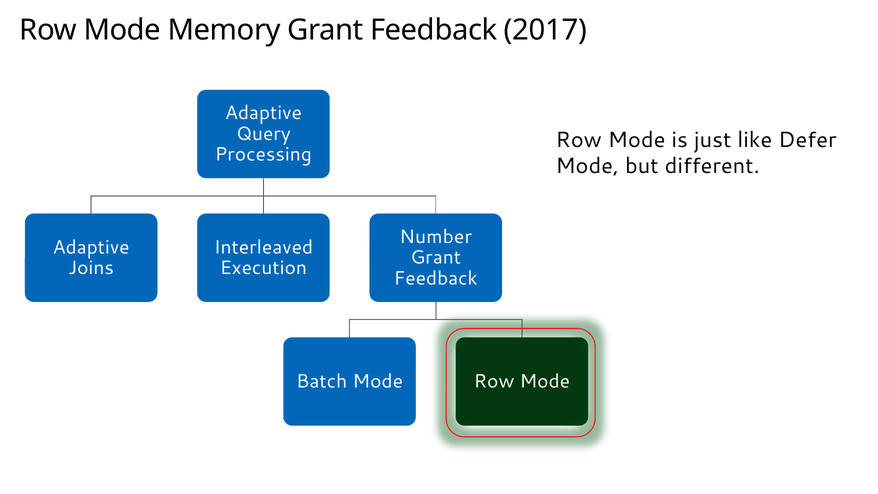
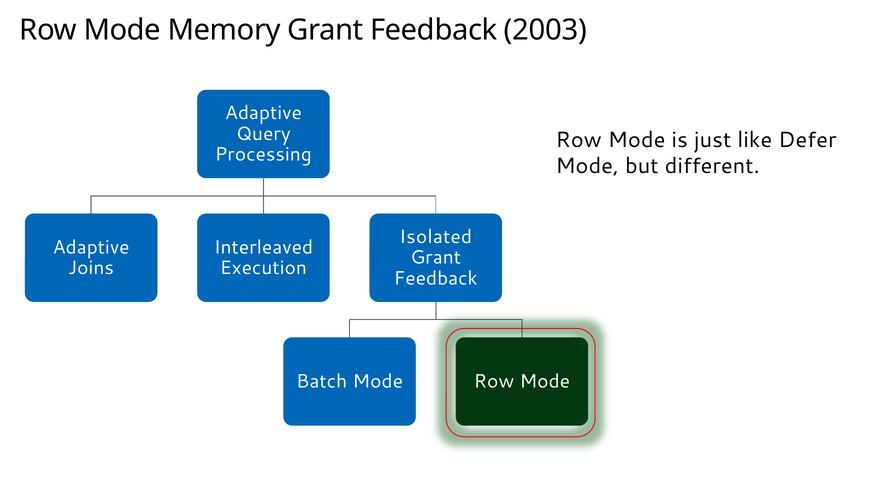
2017: 2017 -> 2003
Number: Number -> Isolated
